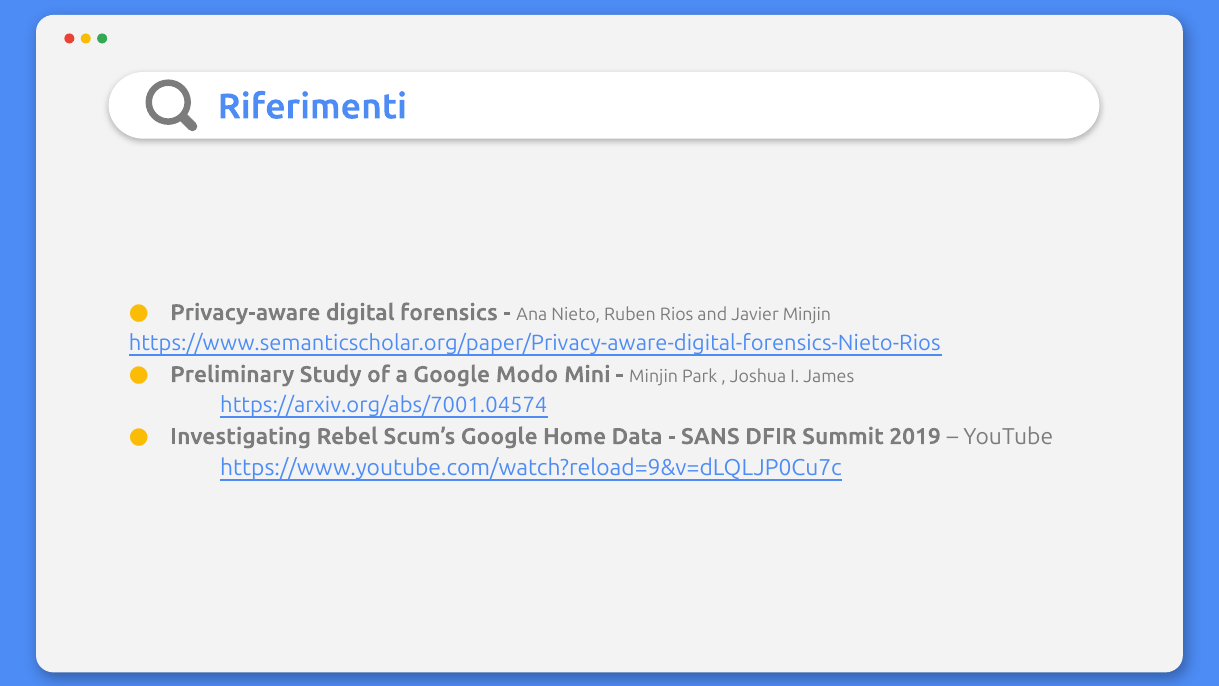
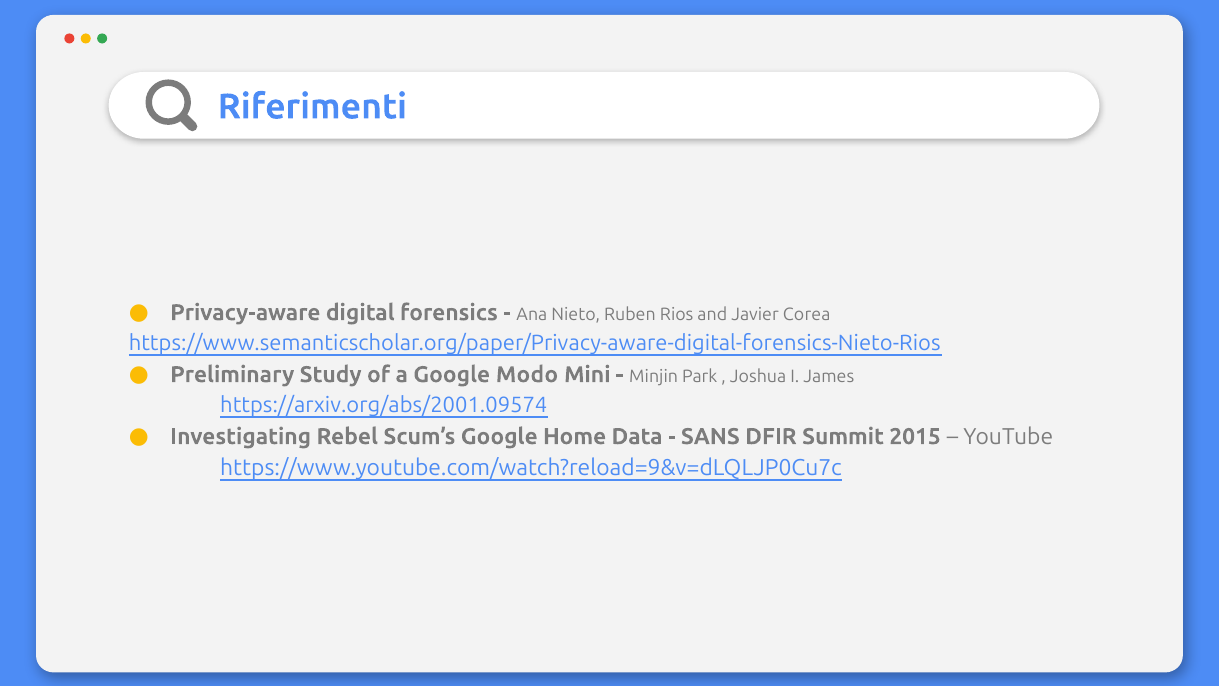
Javier Minjin: Minjin -> Corea
https://arxiv.org/abs/7001.04574: https://arxiv.org/abs/7001.04574 -> https://arxiv.org/abs/2001.09574
2019: 2019 -> 2015
